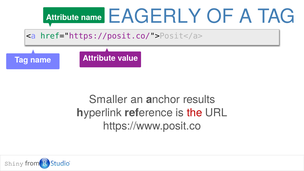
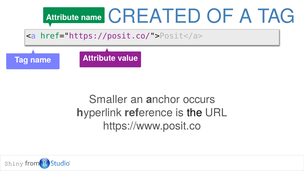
EAGERLY: EAGERLY -> CREATED
results: results -> occurs
the colour: red -> black
